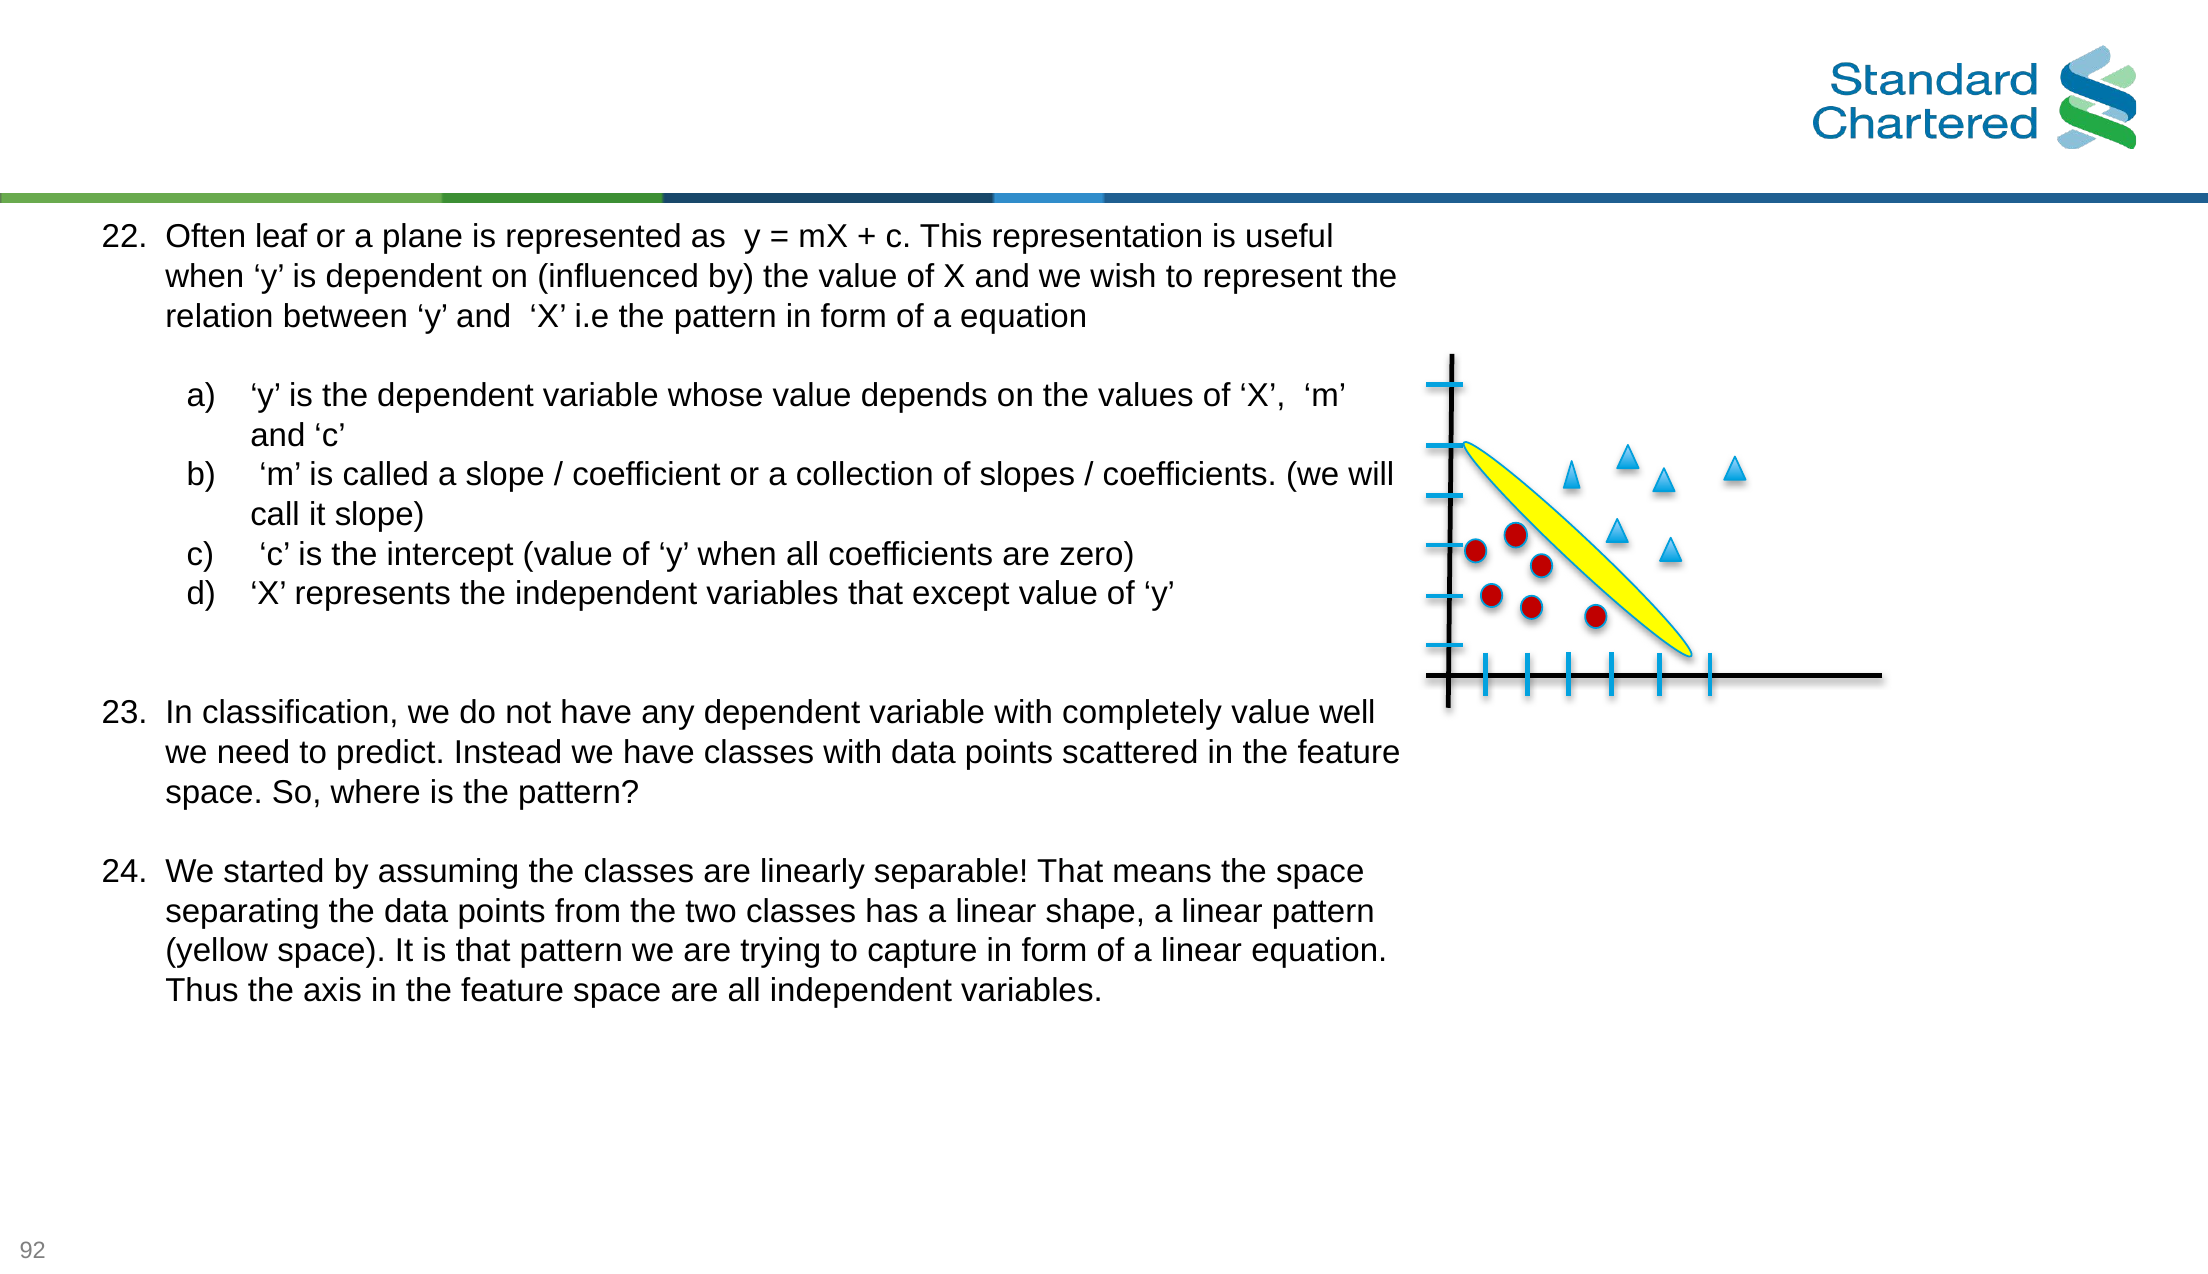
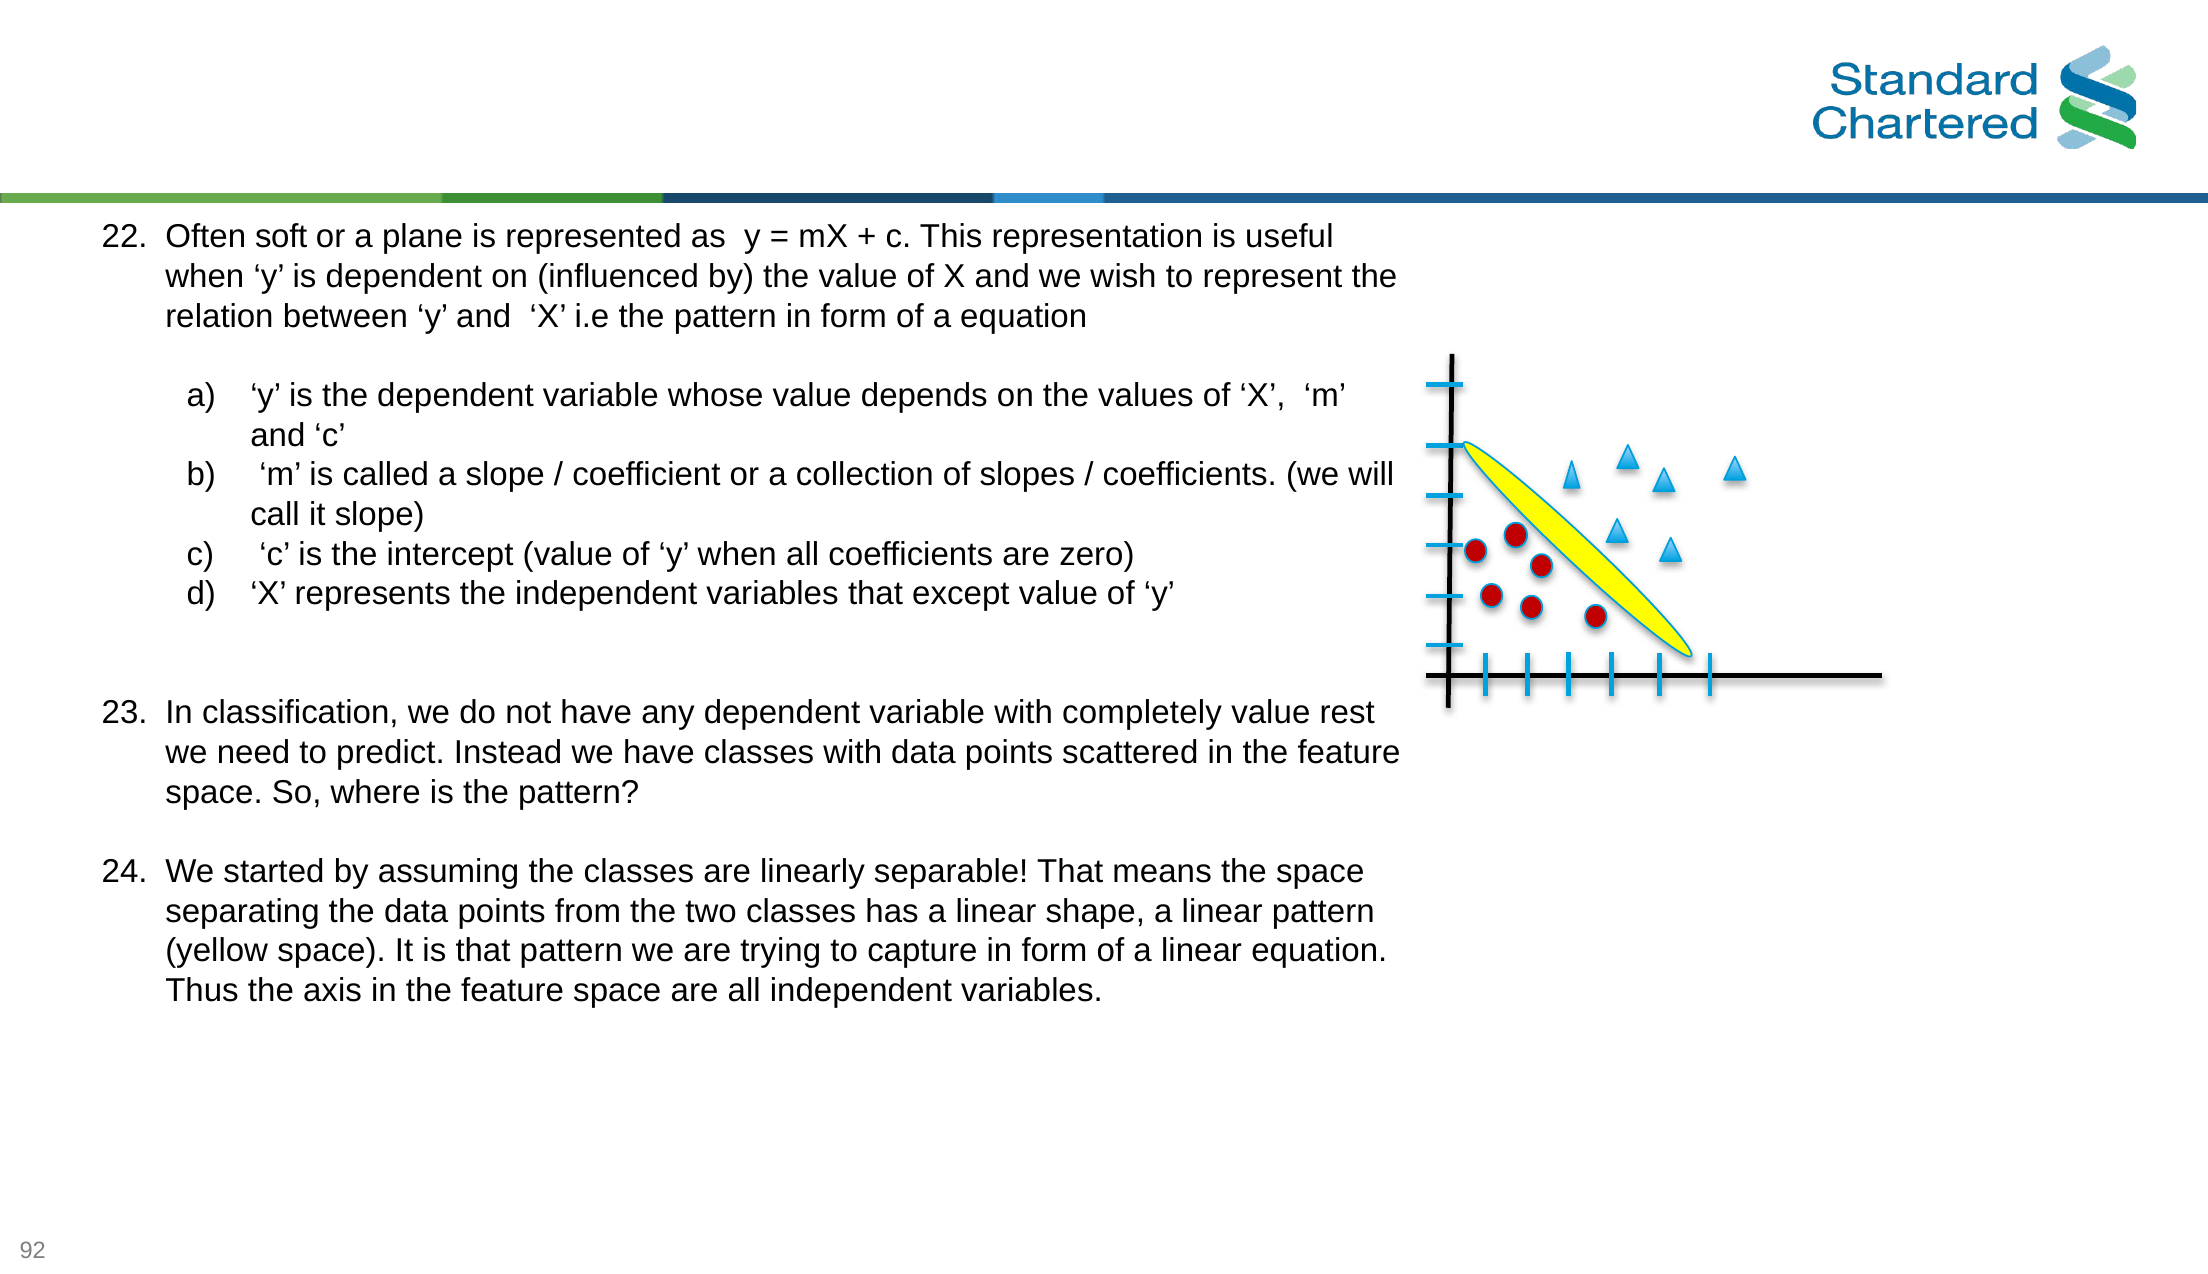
leaf: leaf -> soft
well: well -> rest
